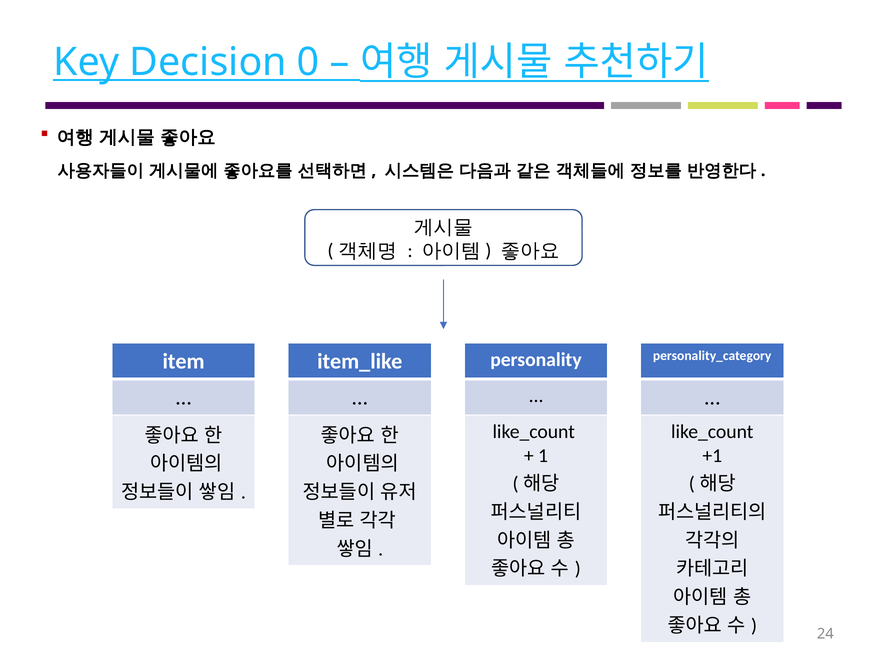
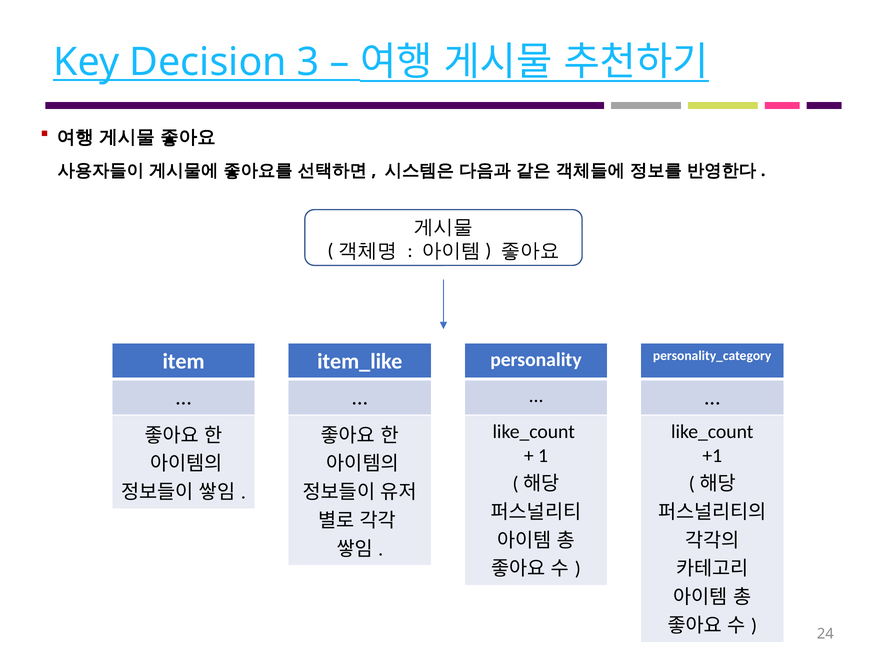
0: 0 -> 3
